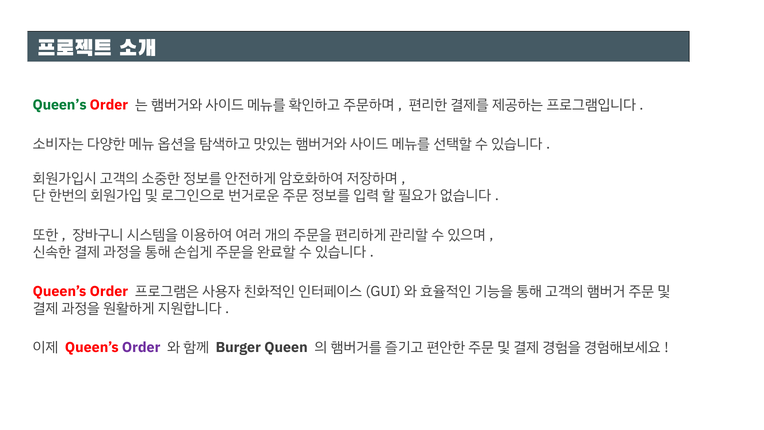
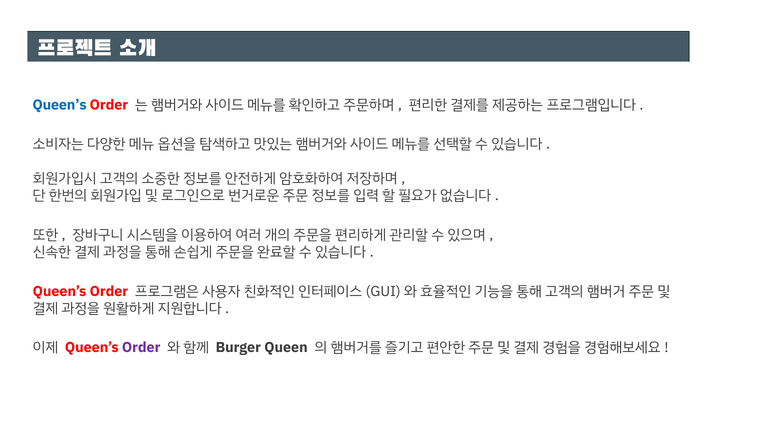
Queen’s at (60, 105) colour: green -> blue
